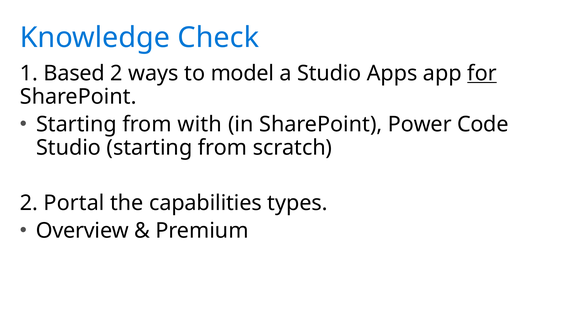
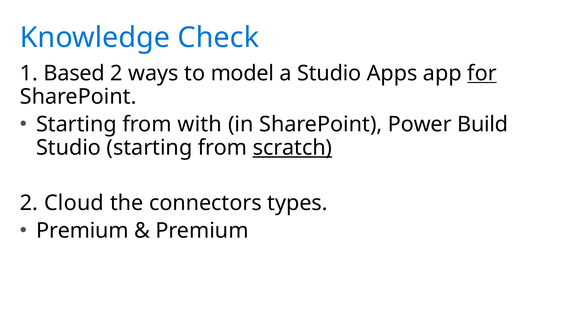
Code: Code -> Build
scratch underline: none -> present
Portal: Portal -> Cloud
capabilities: capabilities -> connectors
Overview at (82, 231): Overview -> Premium
